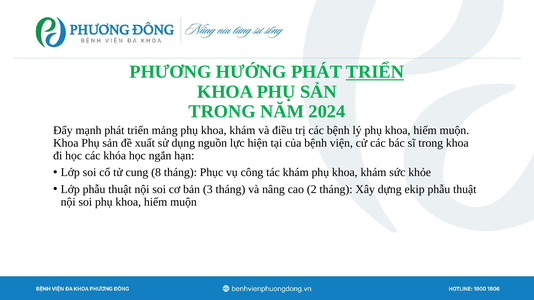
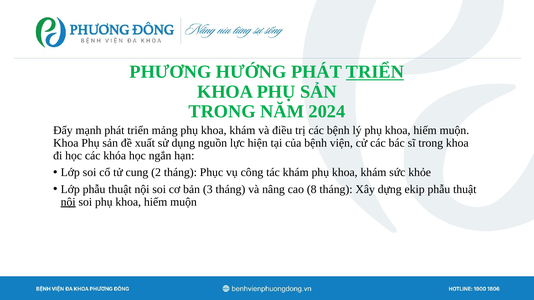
8: 8 -> 2
2: 2 -> 8
nội at (68, 202) underline: none -> present
